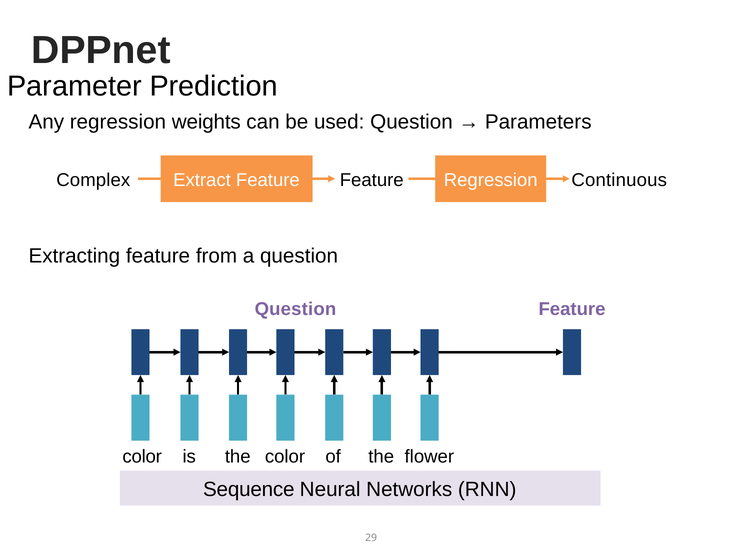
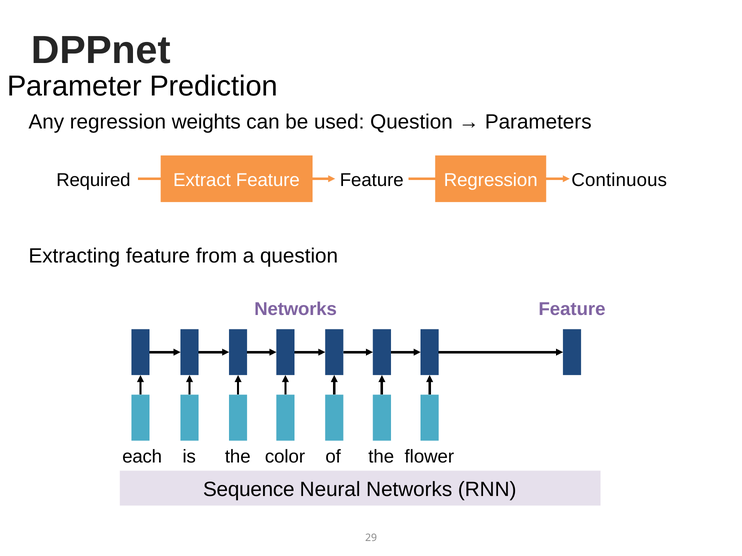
Complex: Complex -> Required
Question at (295, 309): Question -> Networks
color at (142, 457): color -> each
